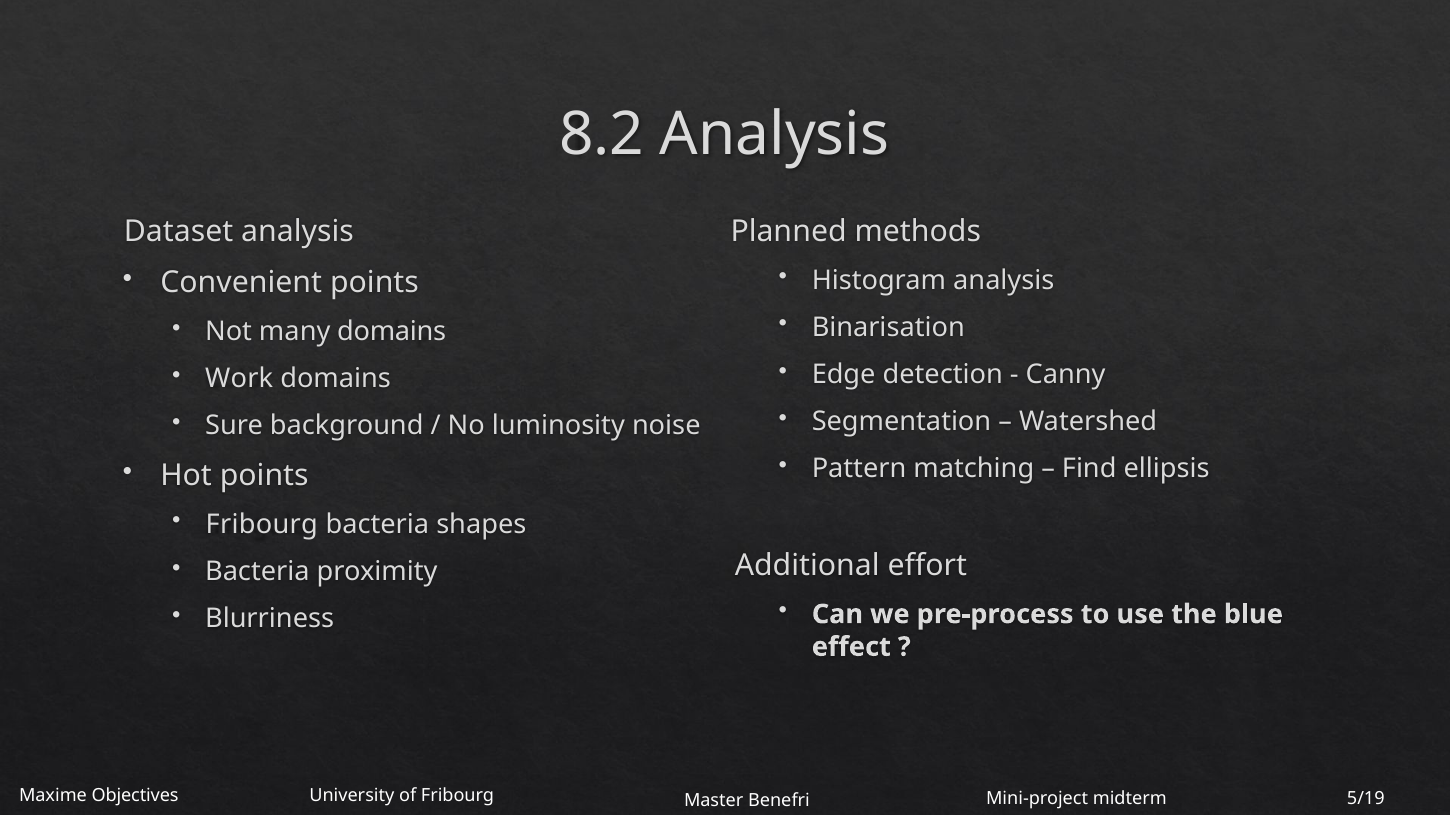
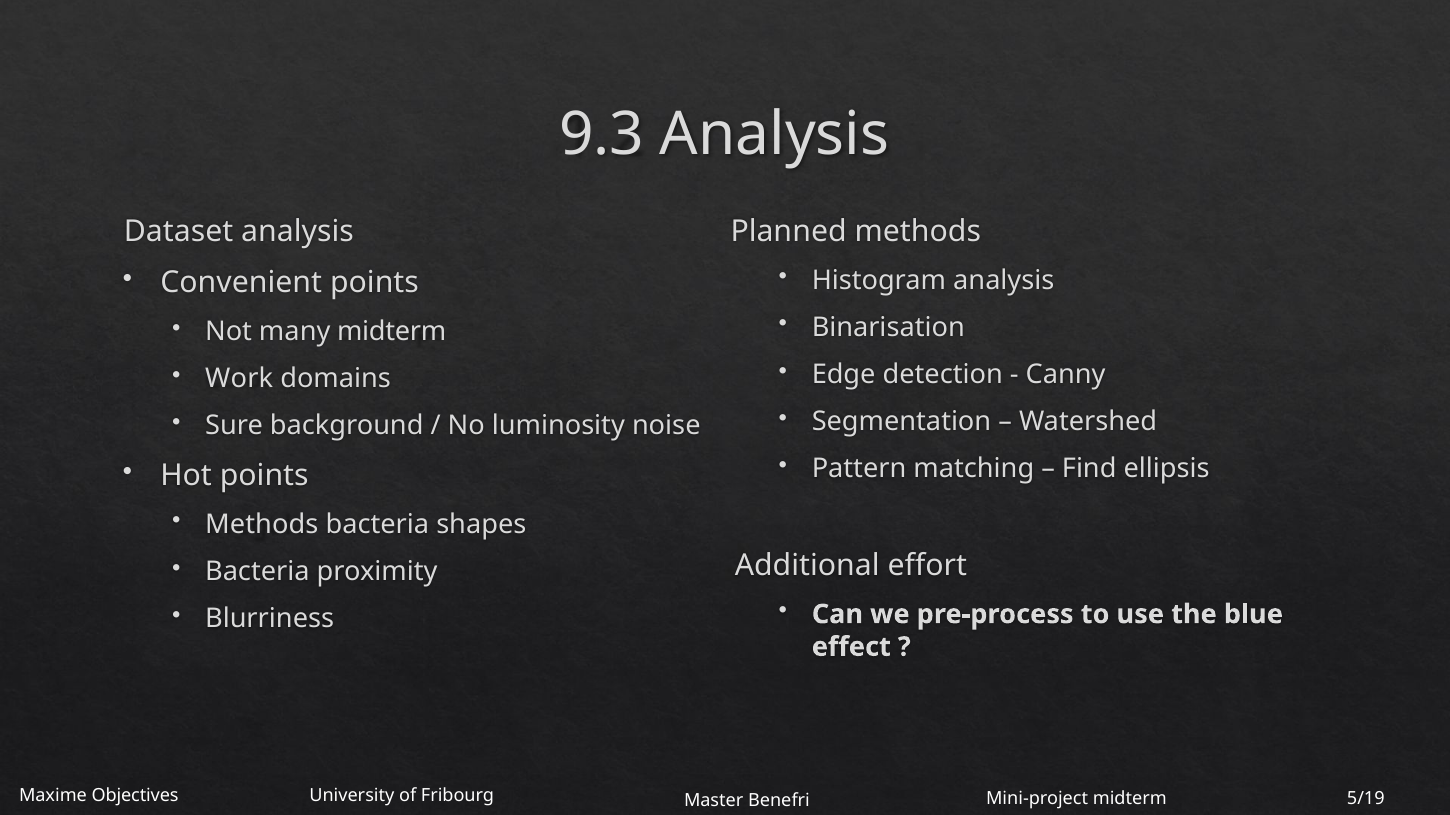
8.2: 8.2 -> 9.3
many domains: domains -> midterm
Fribourg at (262, 525): Fribourg -> Methods
